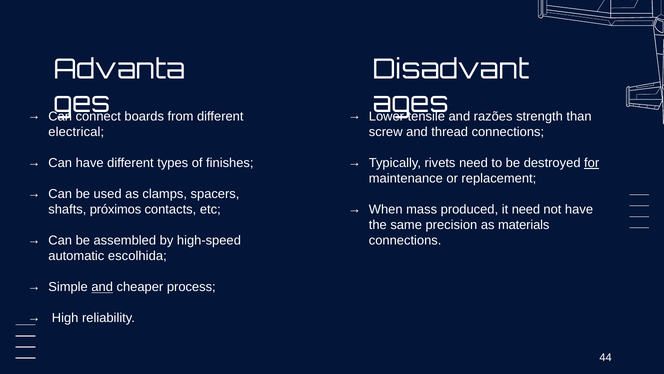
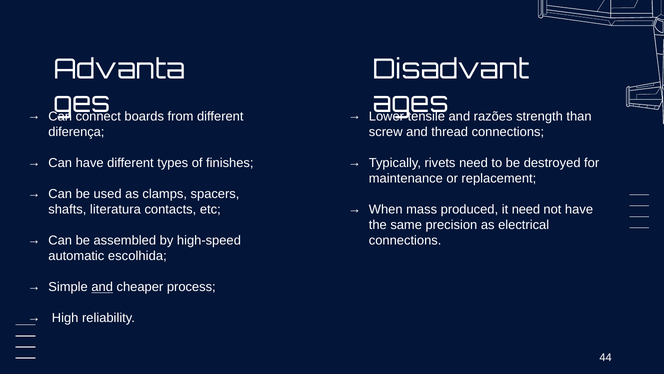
electrical: electrical -> diferença
for underline: present -> none
próximos: próximos -> literatura
materials: materials -> electrical
